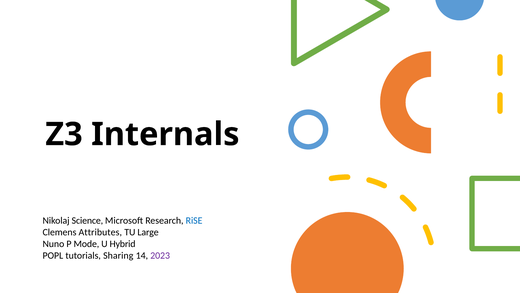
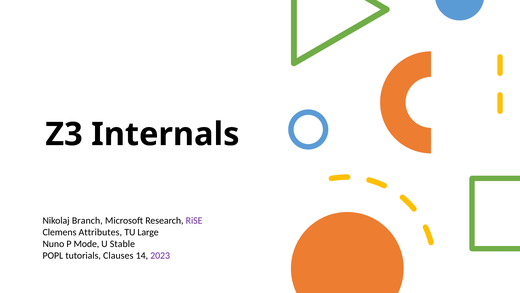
Science: Science -> Branch
RiSE colour: blue -> purple
Hybrid: Hybrid -> Stable
Sharing: Sharing -> Clauses
